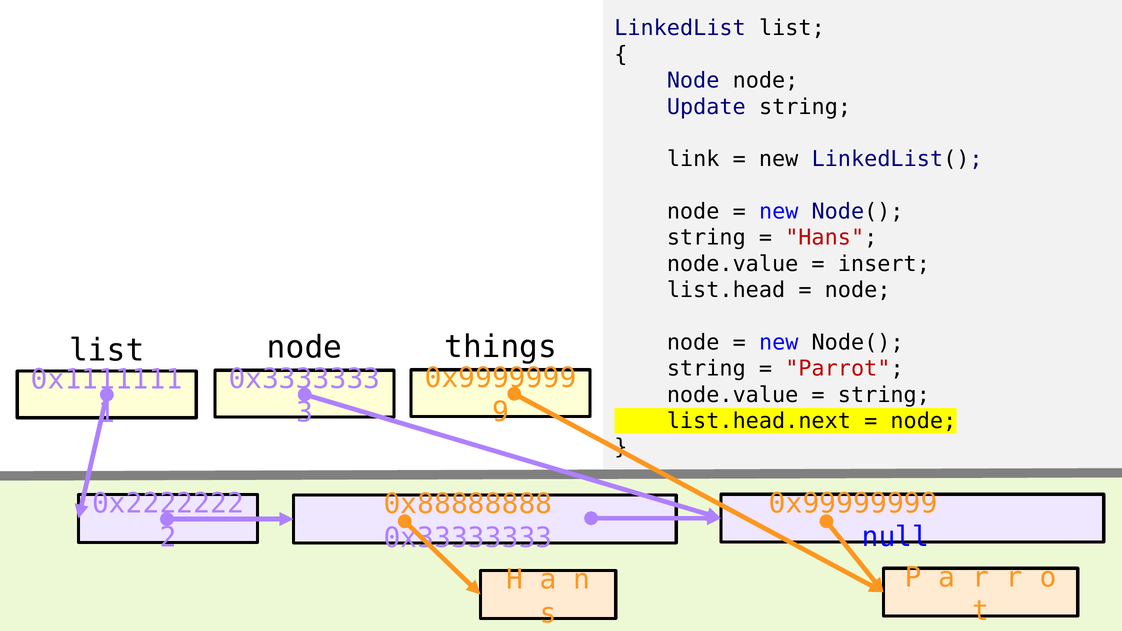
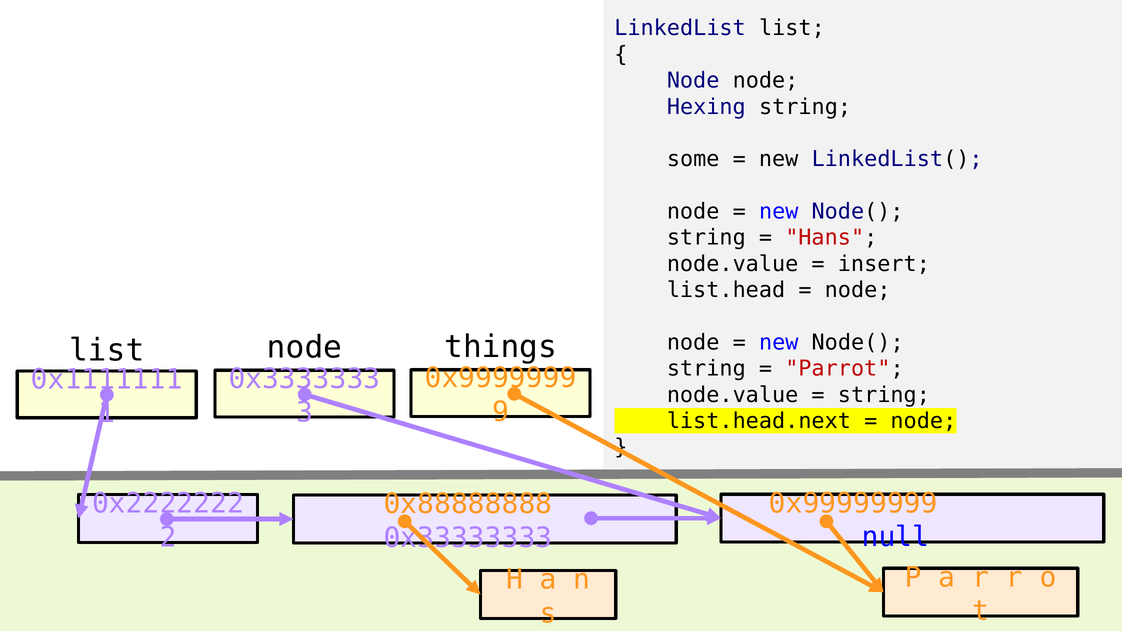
Update: Update -> Hexing
link: link -> some
